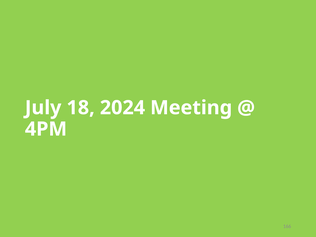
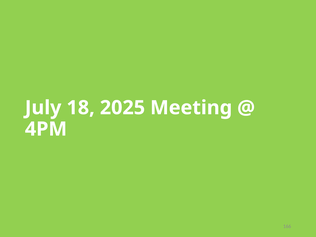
2024: 2024 -> 2025
